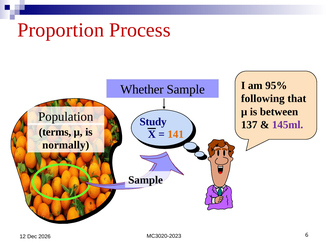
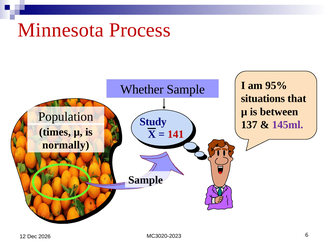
Proportion: Proportion -> Minnesota
following: following -> situations
terms: terms -> times
141 colour: orange -> red
